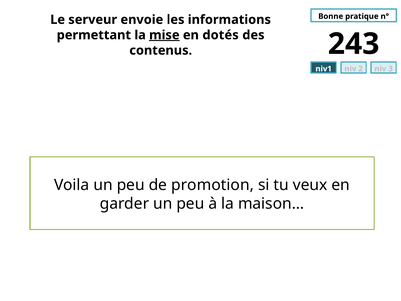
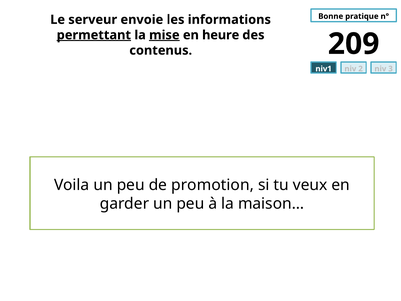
permettant underline: none -> present
dotés: dotés -> heure
243: 243 -> 209
